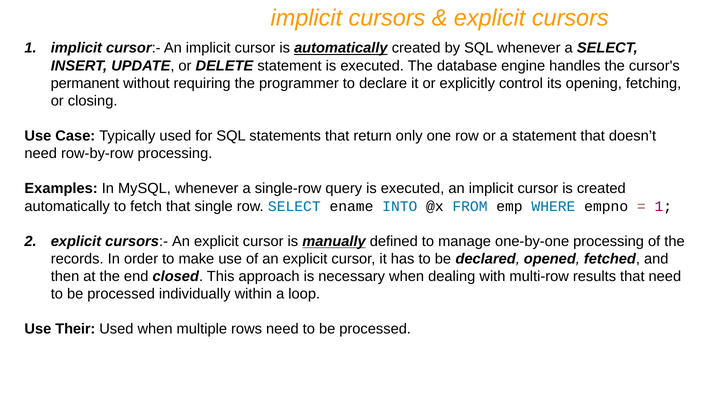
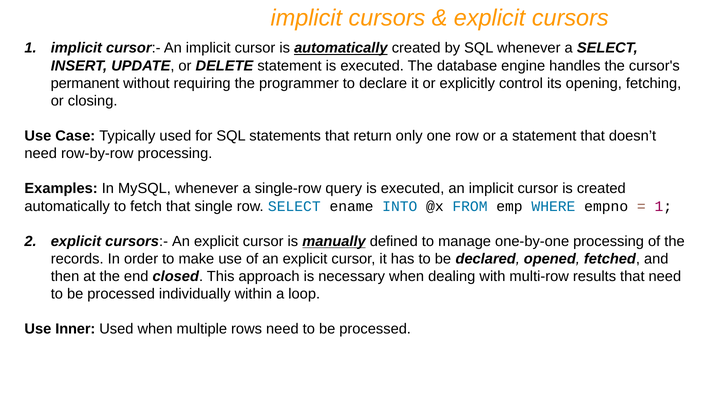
Their: Their -> Inner
